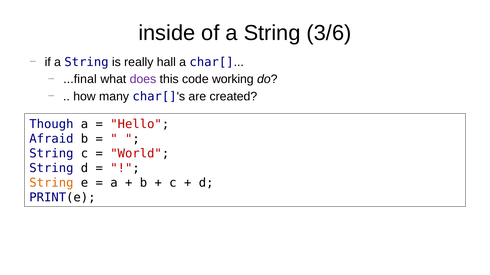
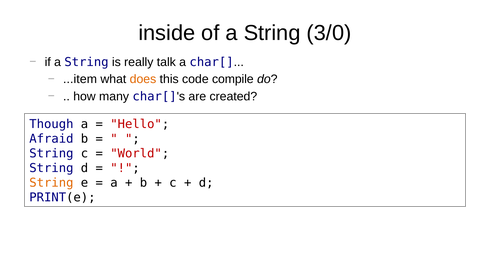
3/6: 3/6 -> 3/0
hall: hall -> talk
...final: ...final -> ...item
does colour: purple -> orange
working: working -> compile
